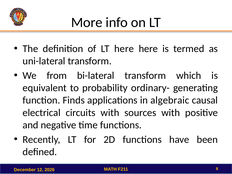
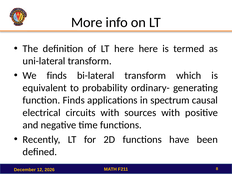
We from: from -> finds
algebraic: algebraic -> spectrum
